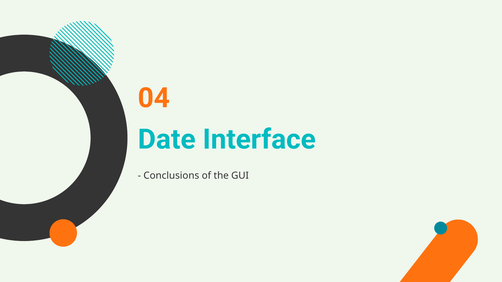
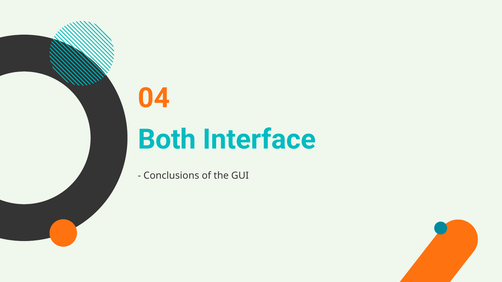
Date: Date -> Both
